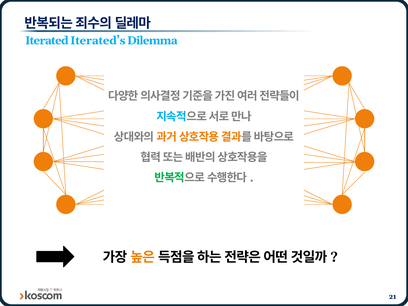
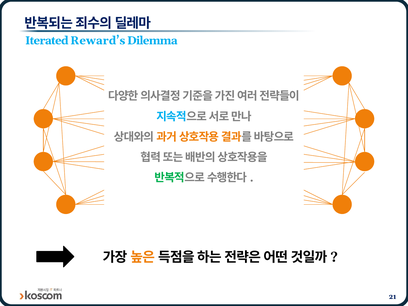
Iterated’s: Iterated’s -> Reward’s
